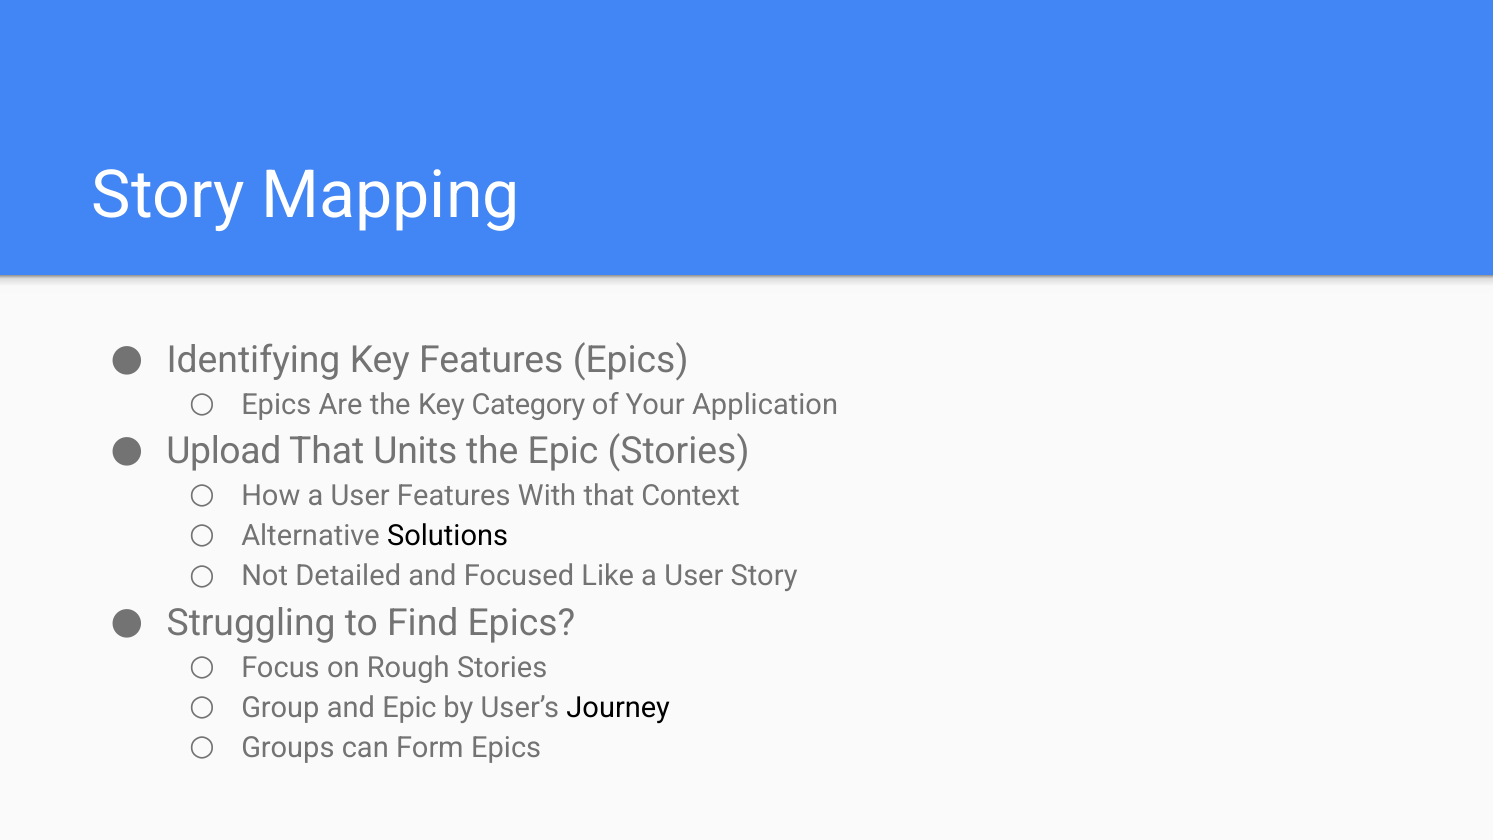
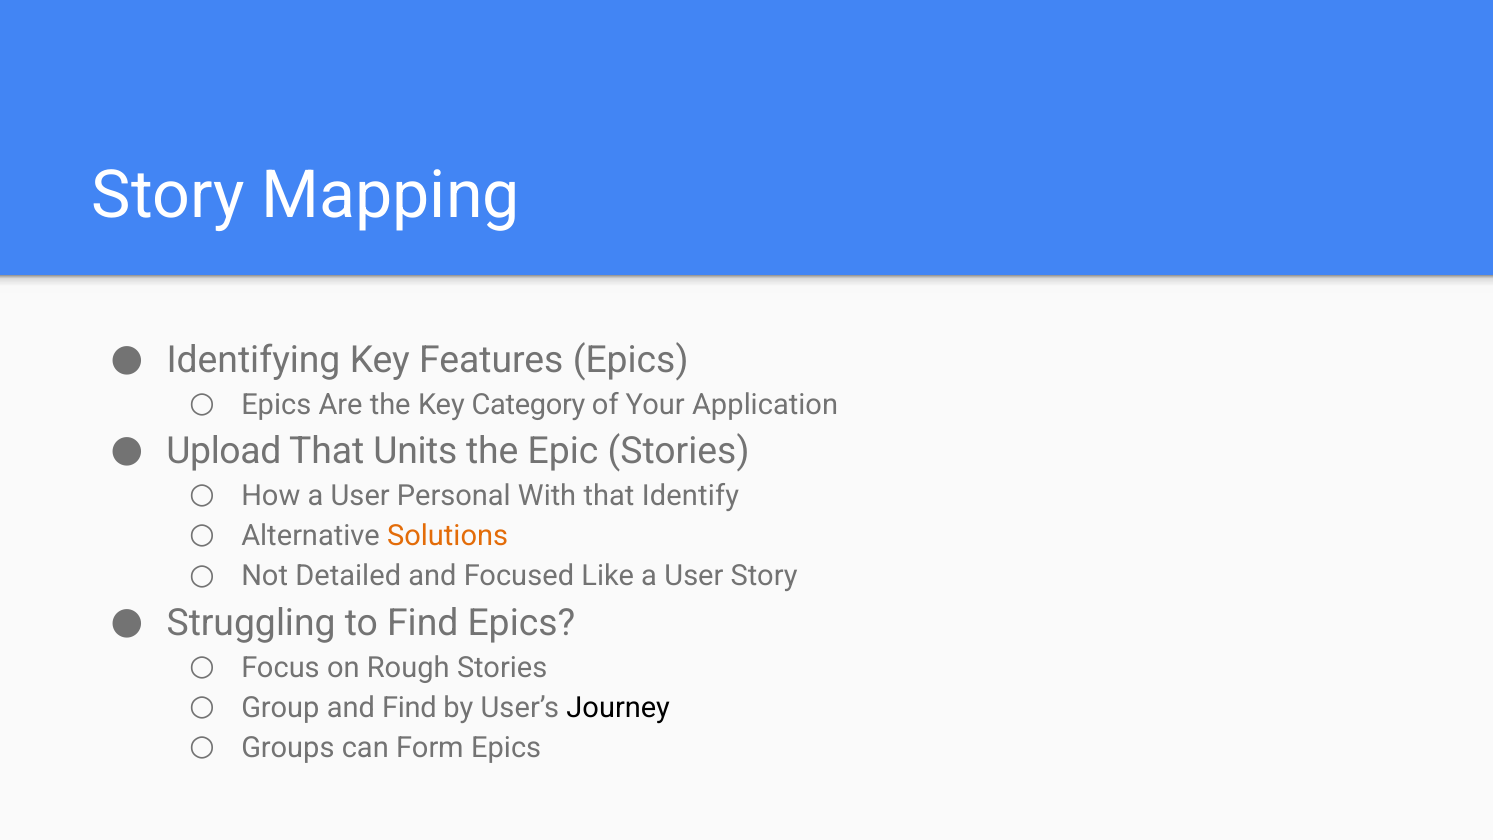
User Features: Features -> Personal
Context: Context -> Identify
Solutions colour: black -> orange
and Epic: Epic -> Find
